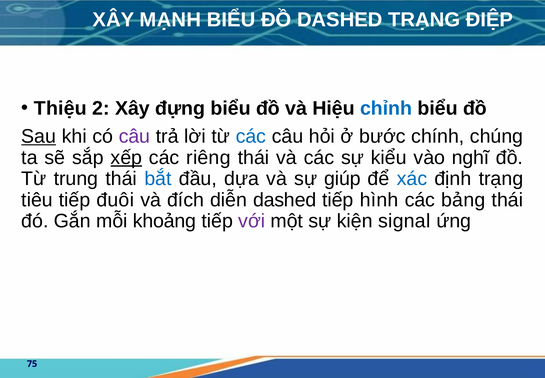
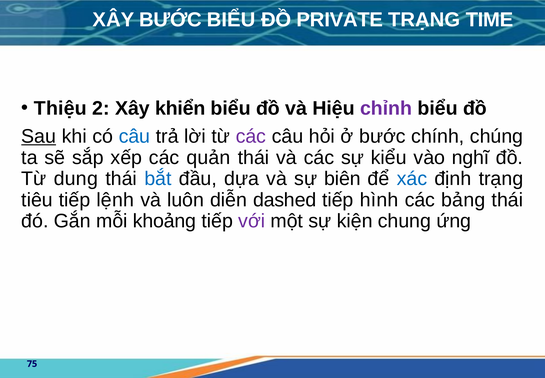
XÂY MẠNH: MẠNH -> BƯỚC
ĐỒ DASHED: DASHED -> PRIVATE
ĐIỆP: ĐIỆP -> TIME
đựng: đựng -> khiển
chỉnh colour: blue -> purple
câu at (134, 136) colour: purple -> blue
các at (251, 136) colour: blue -> purple
xếp underline: present -> none
riêng: riêng -> quản
trung: trung -> dung
giúp: giúp -> biên
đuôi: đuôi -> lệnh
đích: đích -> luôn
signal: signal -> chung
